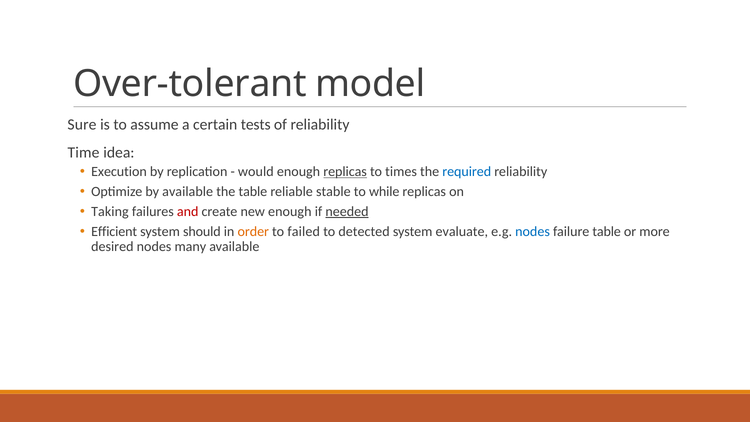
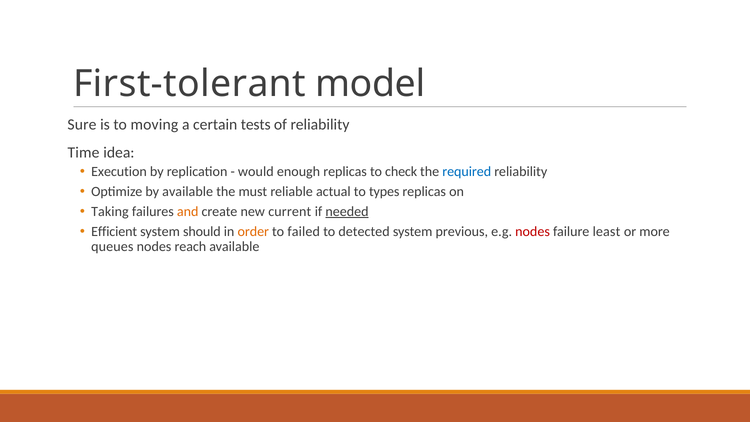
Over-tolerant: Over-tolerant -> First-tolerant
assume: assume -> moving
replicas at (345, 172) underline: present -> none
times: times -> check
the table: table -> must
stable: stable -> actual
while: while -> types
and colour: red -> orange
new enough: enough -> current
evaluate: evaluate -> previous
nodes at (533, 231) colour: blue -> red
failure table: table -> least
desired: desired -> queues
many: many -> reach
